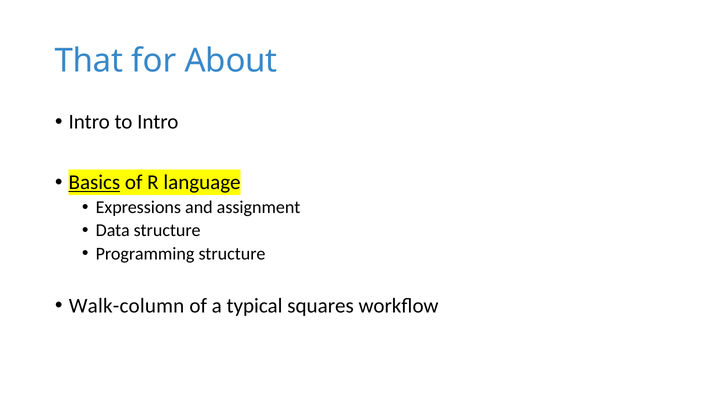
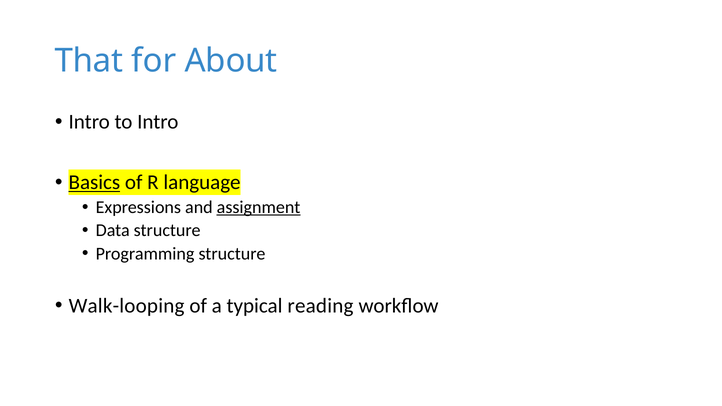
assignment underline: none -> present
Walk-column: Walk-column -> Walk-looping
squares: squares -> reading
